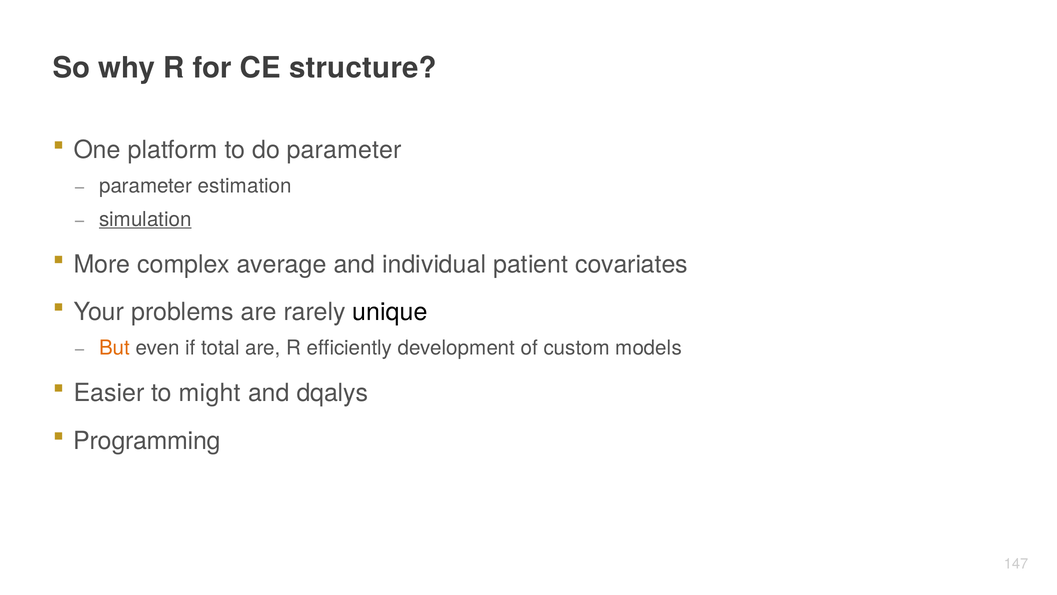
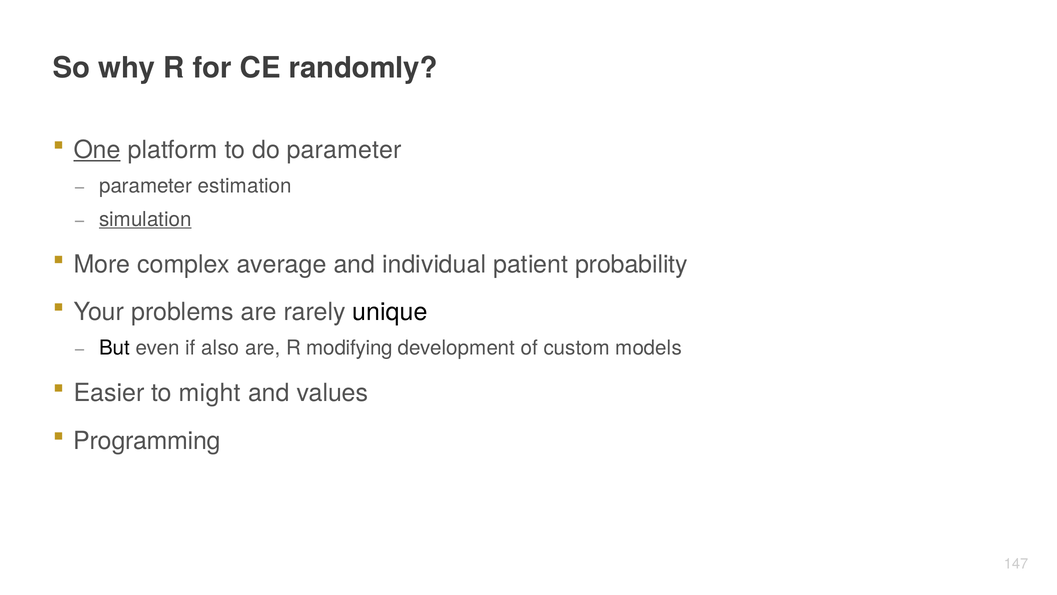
structure: structure -> randomly
One underline: none -> present
covariates: covariates -> probability
But colour: orange -> black
total: total -> also
efficiently: efficiently -> modifying
dqalys: dqalys -> values
